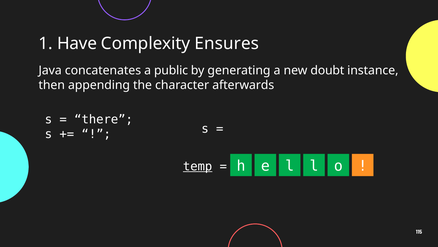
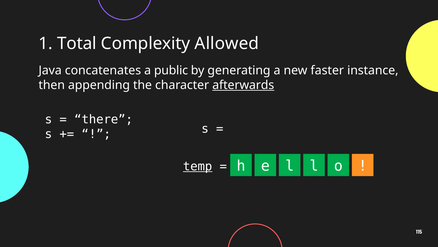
Have: Have -> Total
Ensures: Ensures -> Allowed
doubt: doubt -> faster
afterwards underline: none -> present
